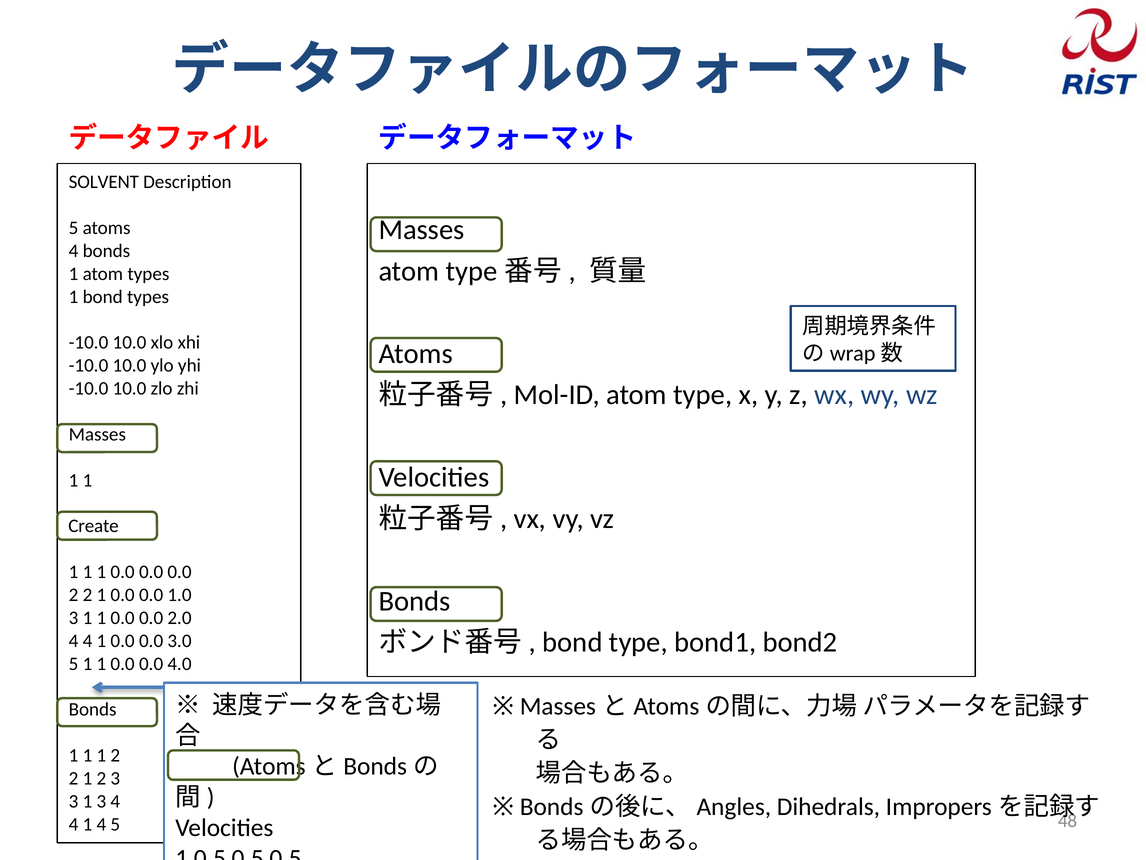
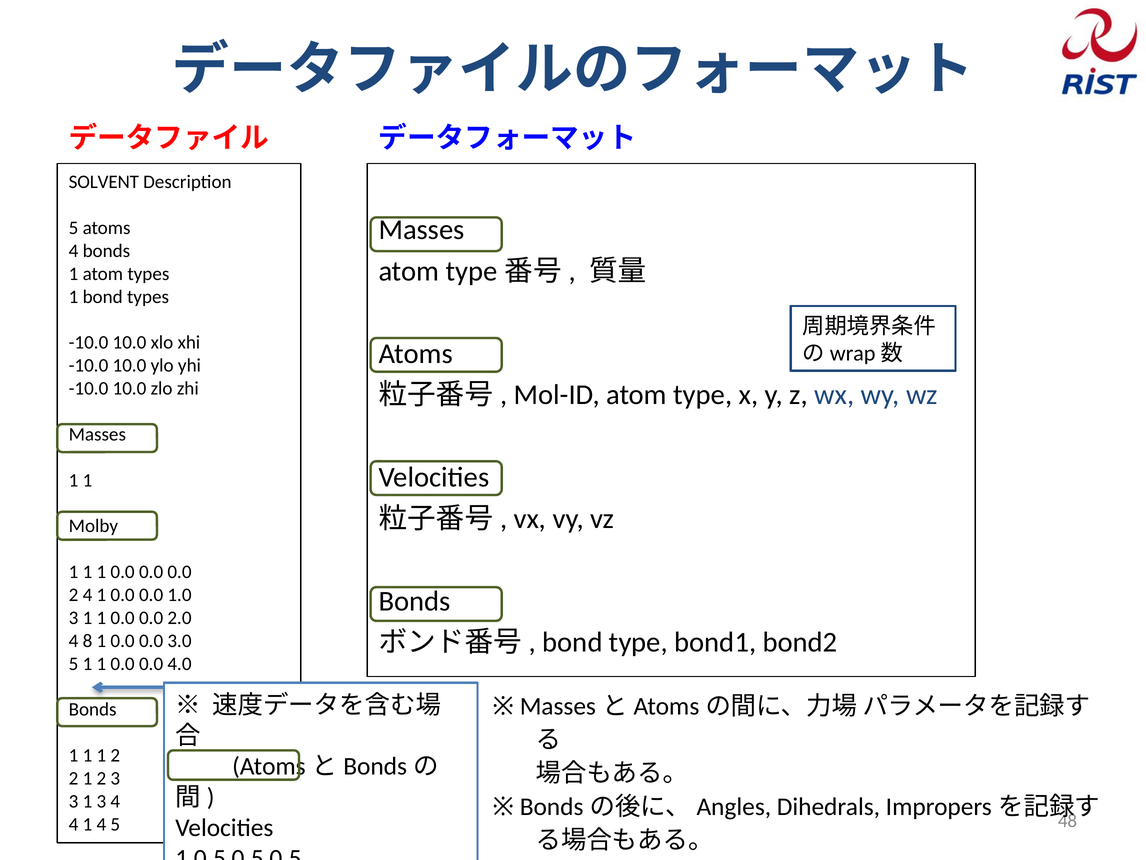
Create: Create -> Molby
2 at (87, 595): 2 -> 4
4 at (87, 640): 4 -> 8
